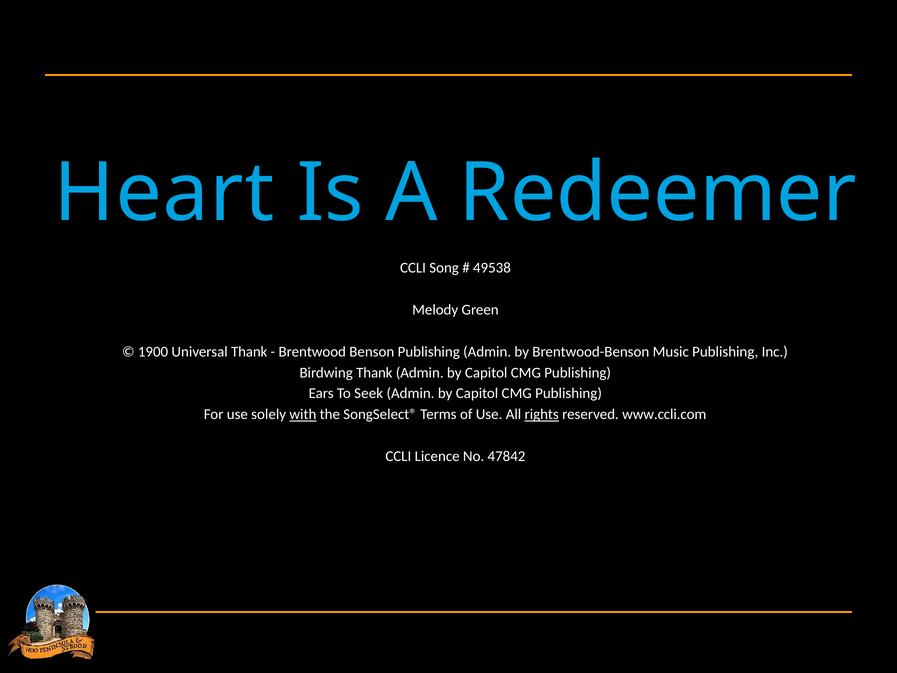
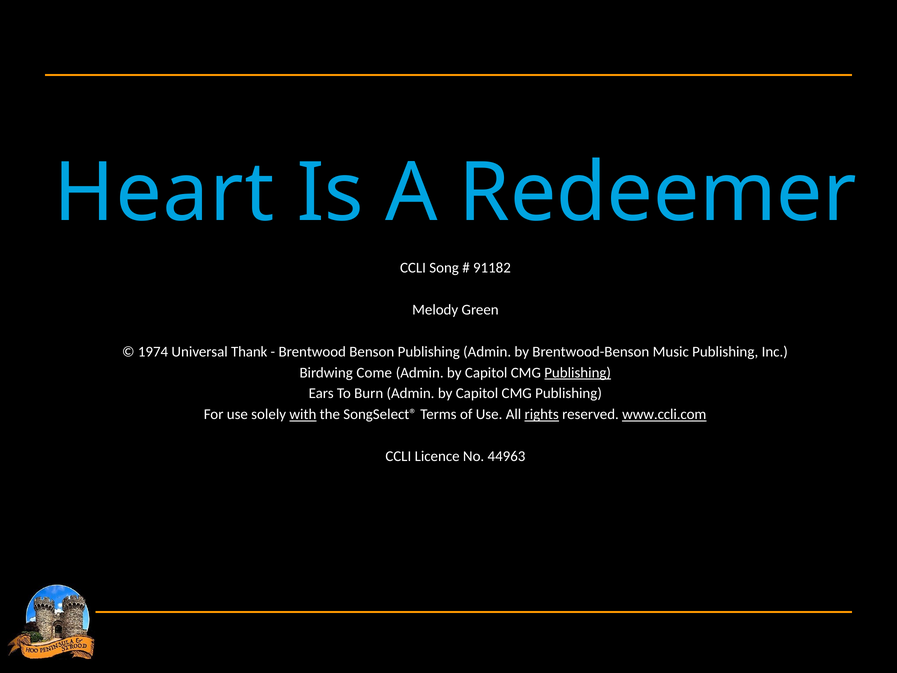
49538: 49538 -> 91182
1900: 1900 -> 1974
Birdwing Thank: Thank -> Come
Publishing at (578, 372) underline: none -> present
Seek: Seek -> Burn
www.ccli.com underline: none -> present
47842: 47842 -> 44963
